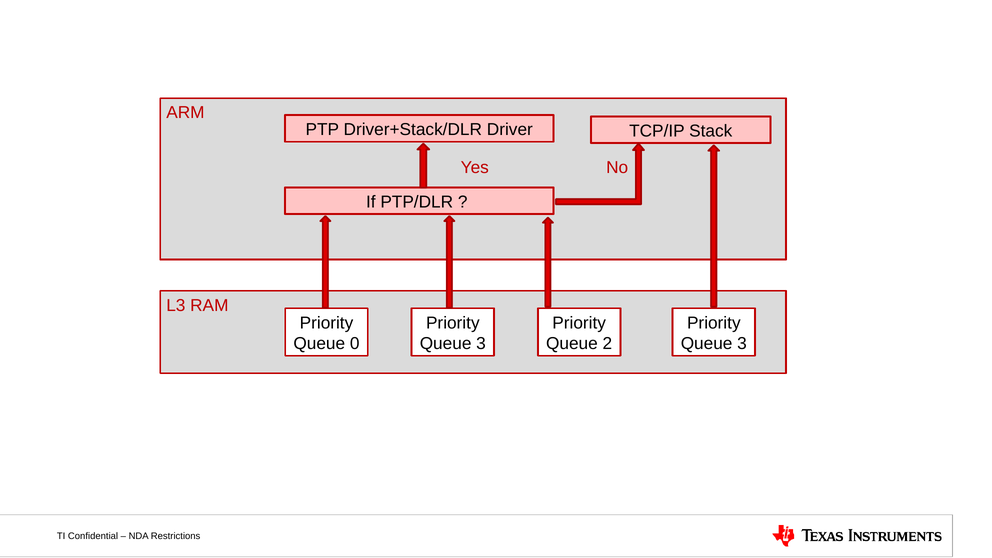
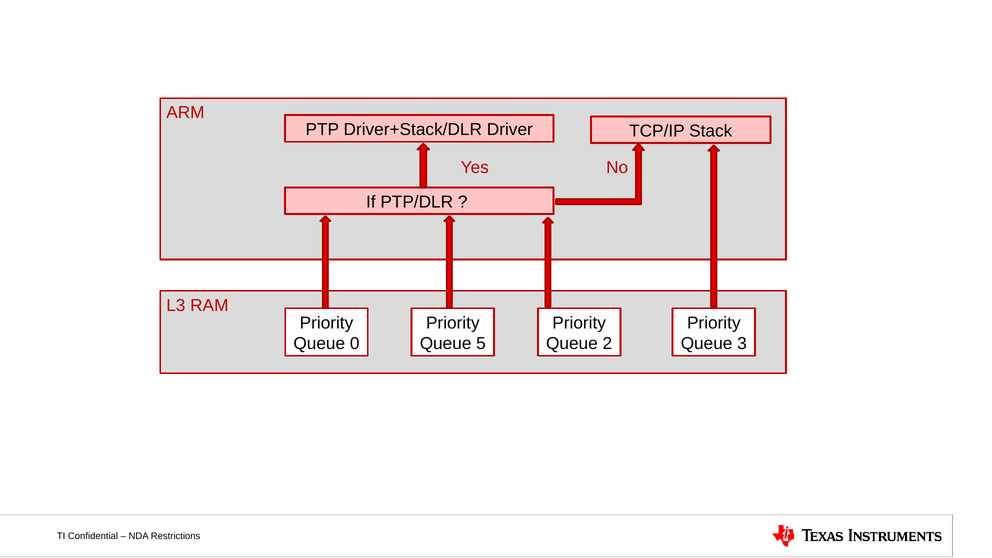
3 at (481, 344): 3 -> 5
